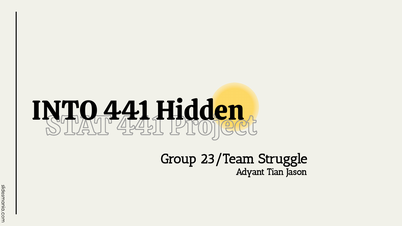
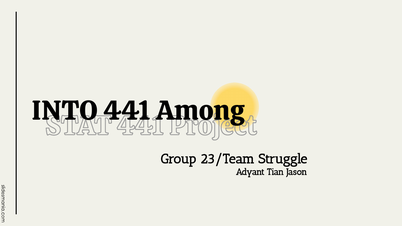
Hidden: Hidden -> Among
